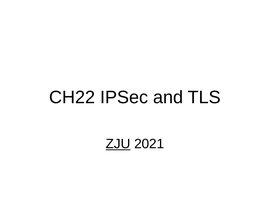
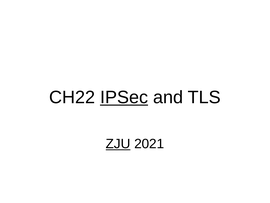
IPSec underline: none -> present
